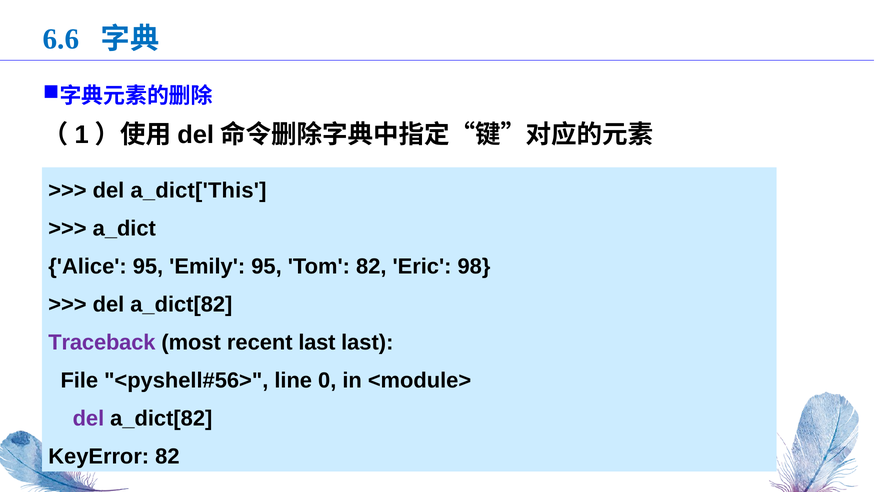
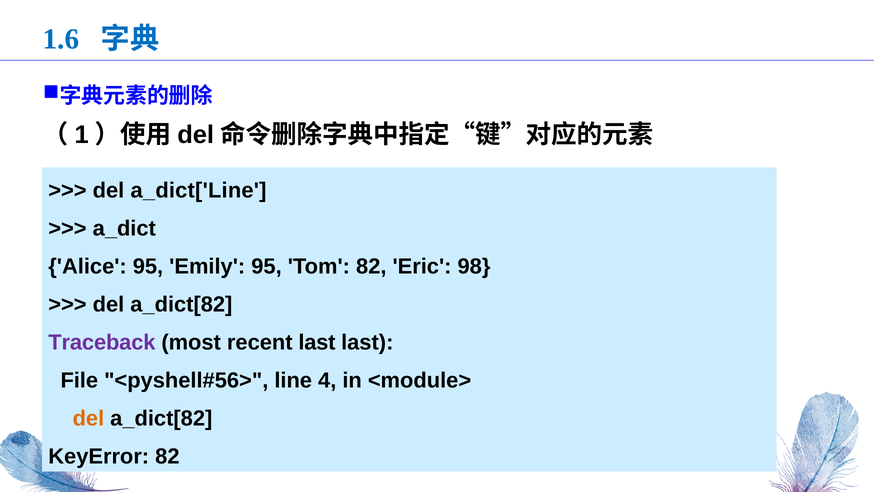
6.6: 6.6 -> 1.6
a_dict['This: a_dict['This -> a_dict['Line
0: 0 -> 4
del at (88, 419) colour: purple -> orange
